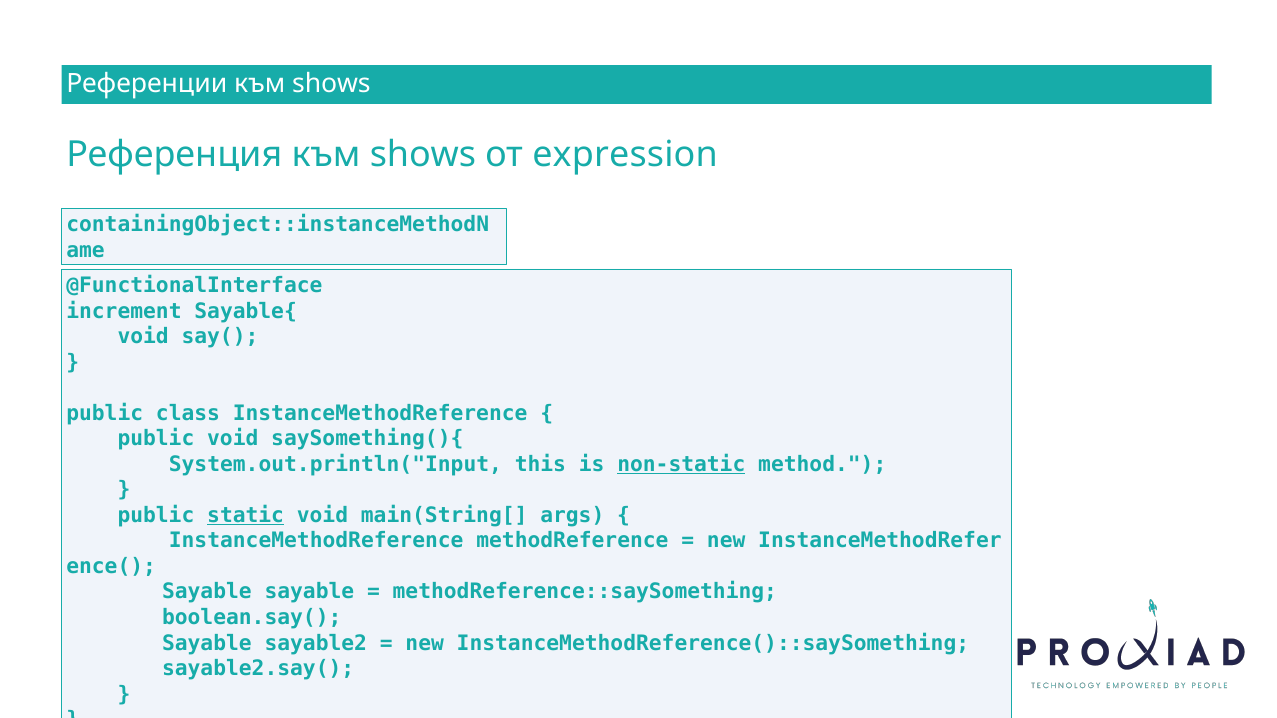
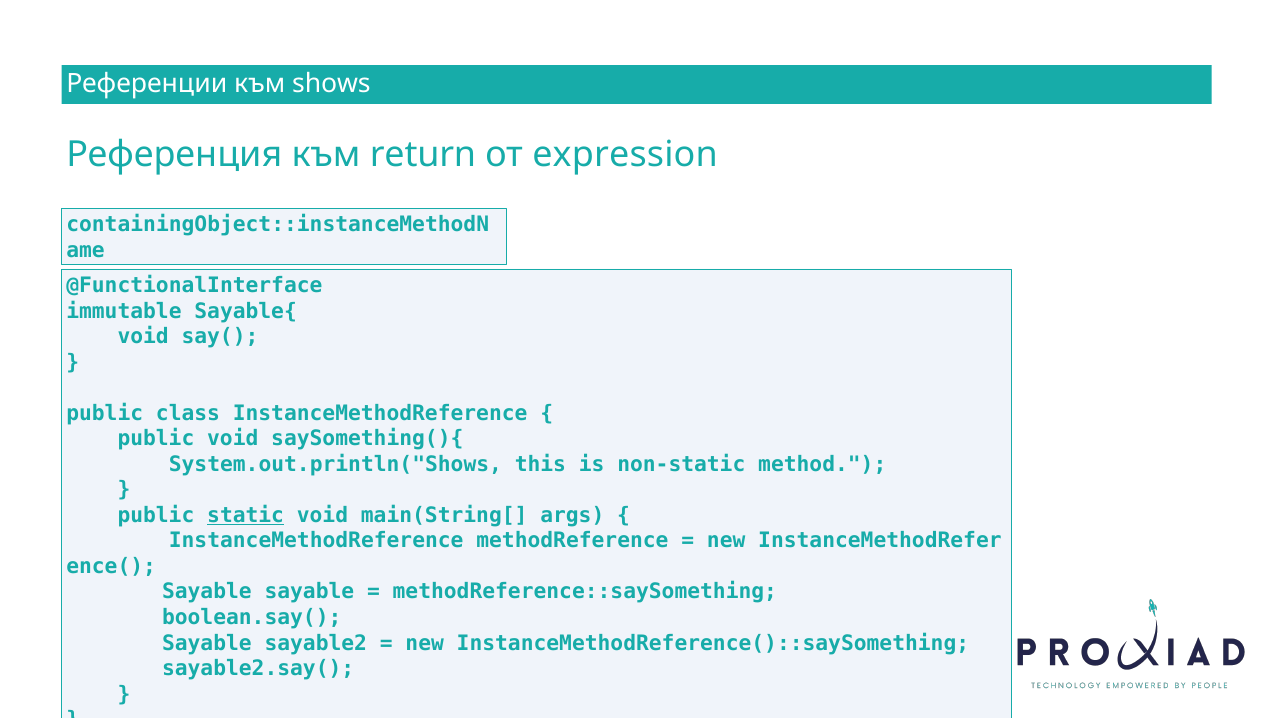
Референция към shows: shows -> return
increment: increment -> immutable
System.out.println("Input: System.out.println("Input -> System.out.println("Shows
non-static underline: present -> none
